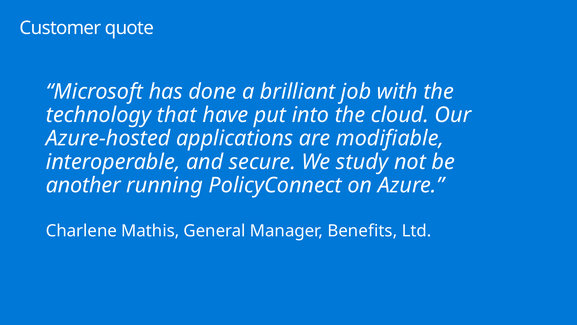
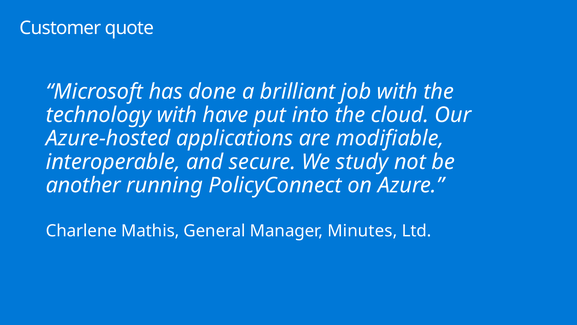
technology that: that -> with
Benefits: Benefits -> Minutes
